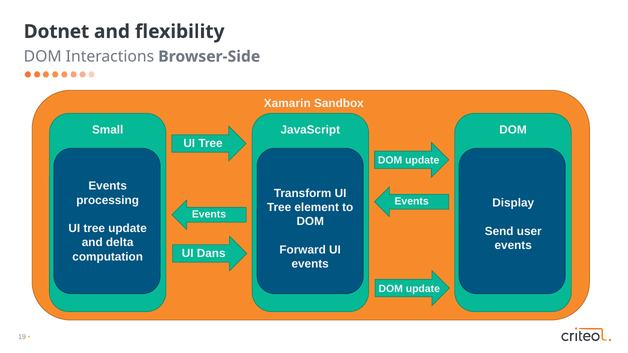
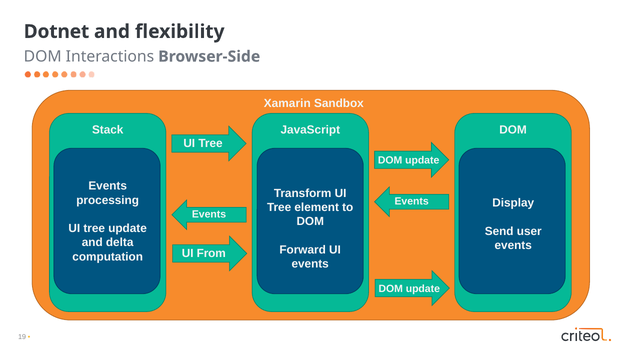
Small: Small -> Stack
Dans: Dans -> From
